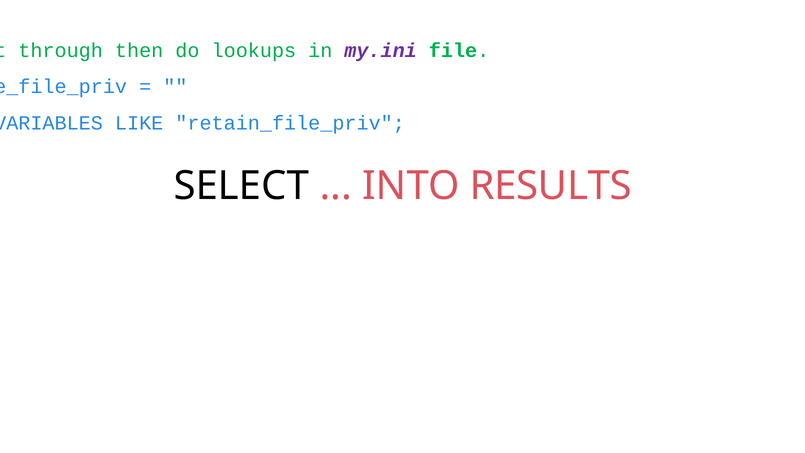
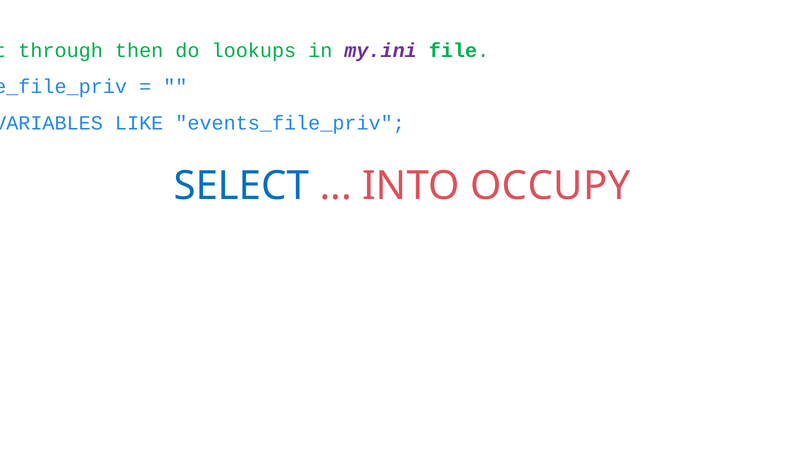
retain_file_priv: retain_file_priv -> events_file_priv
SELECT colour: black -> blue
RESULTS: RESULTS -> OCCUPY
